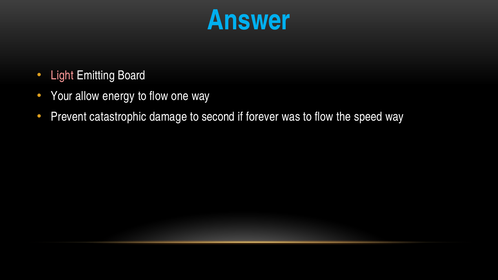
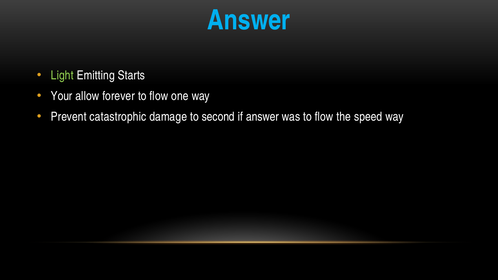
Light colour: pink -> light green
Board: Board -> Starts
energy: energy -> forever
if forever: forever -> answer
